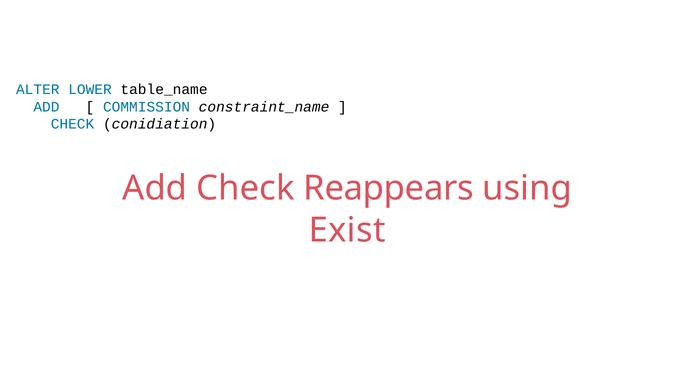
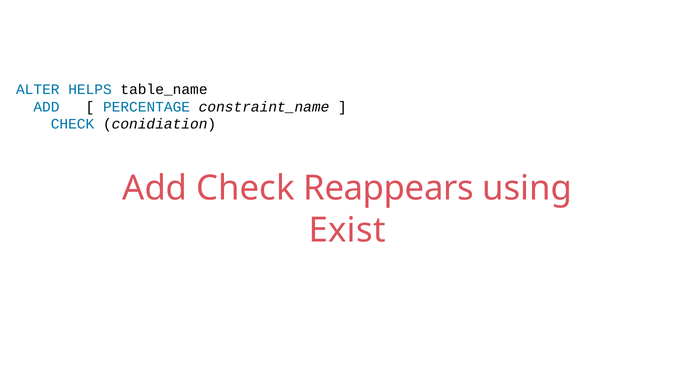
LOWER: LOWER -> HELPS
COMMISSION: COMMISSION -> PERCENTAGE
